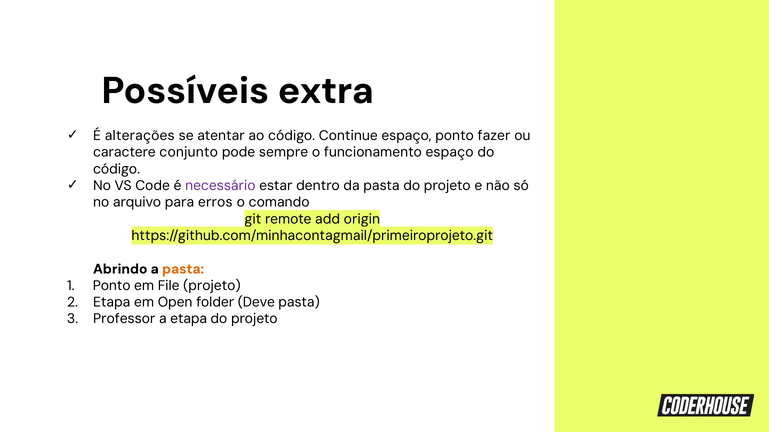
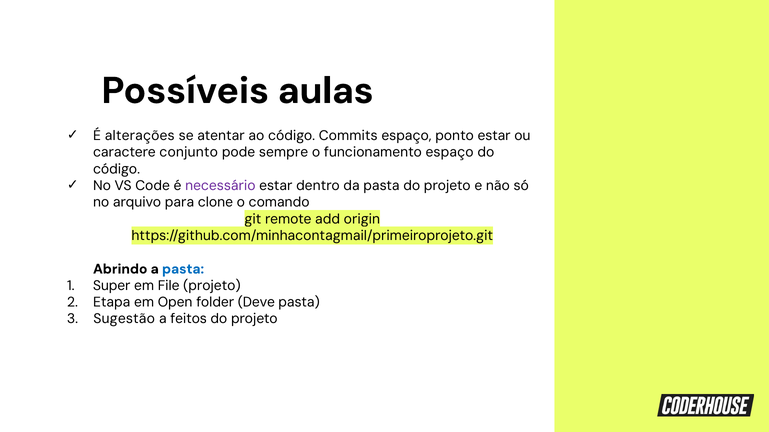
extra: extra -> aulas
Continue: Continue -> Commits
ponto fazer: fazer -> estar
erros: erros -> clone
pasta at (183, 269) colour: orange -> blue
Ponto at (112, 286): Ponto -> Super
Professor: Professor -> Sugestão
a etapa: etapa -> feitos
